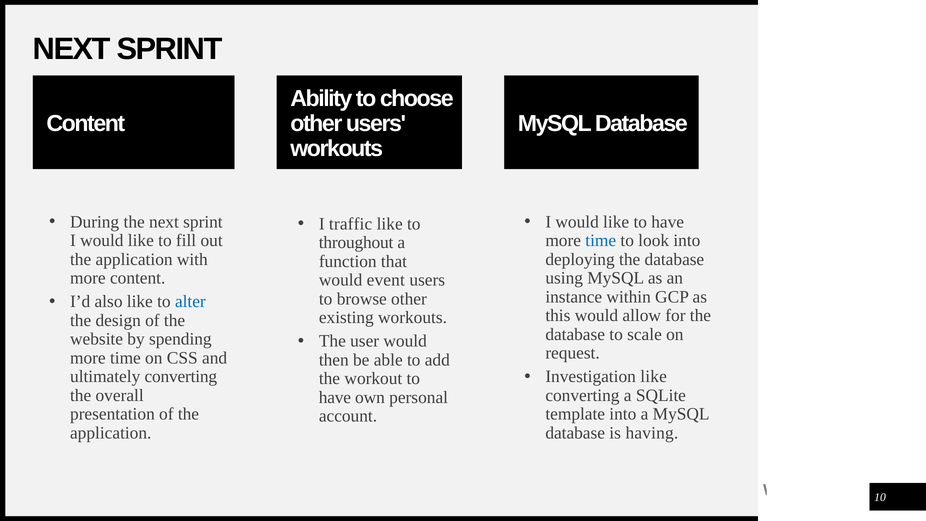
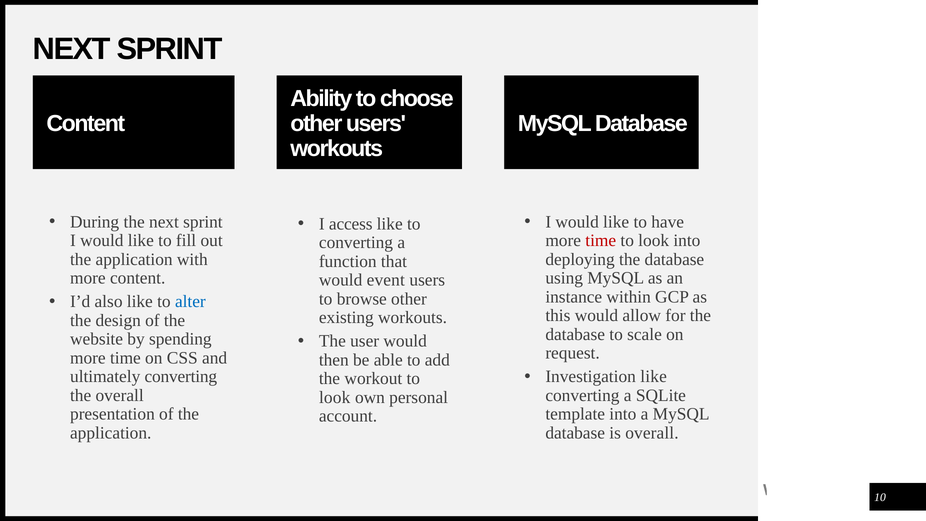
traffic: traffic -> access
time at (601, 240) colour: blue -> red
throughout at (356, 243): throughout -> converting
have at (335, 397): have -> look
is having: having -> overall
